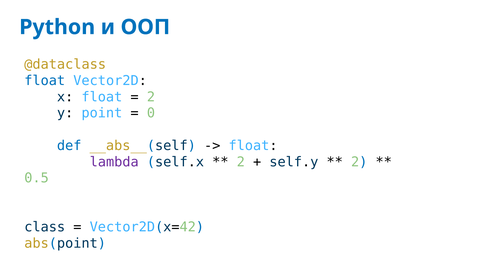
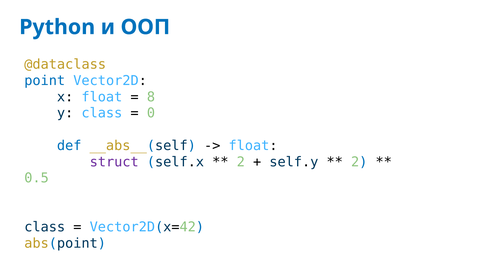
float at (45, 81): float -> point
2 at (151, 97): 2 -> 8
y point: point -> class
lambda: lambda -> struct
